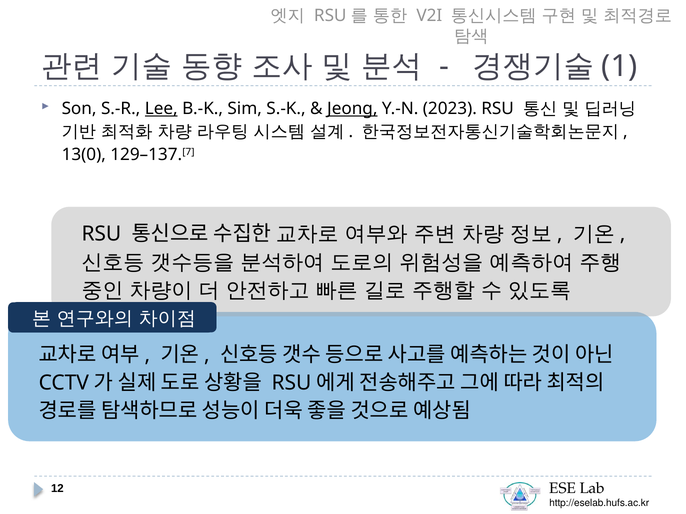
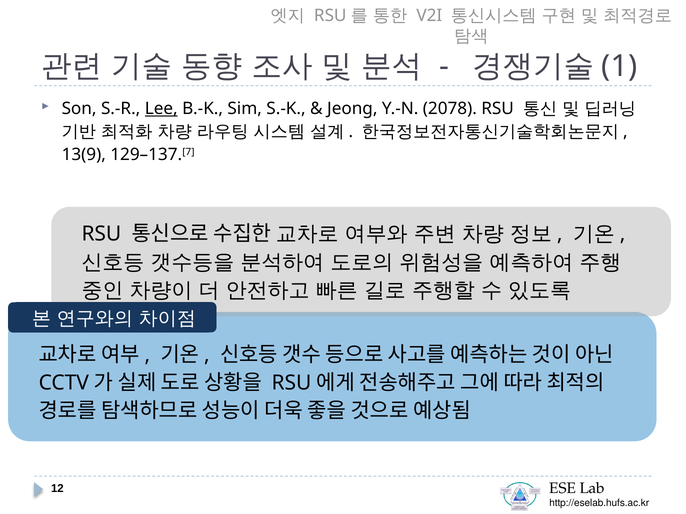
Jeong underline: present -> none
2023: 2023 -> 2078
13(0: 13(0 -> 13(9
